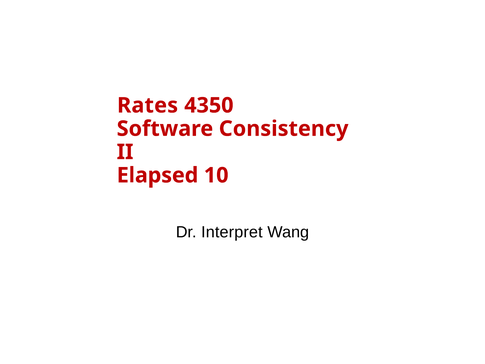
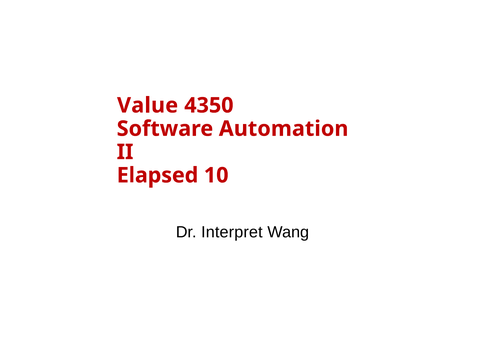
Rates: Rates -> Value
Consistency: Consistency -> Automation
